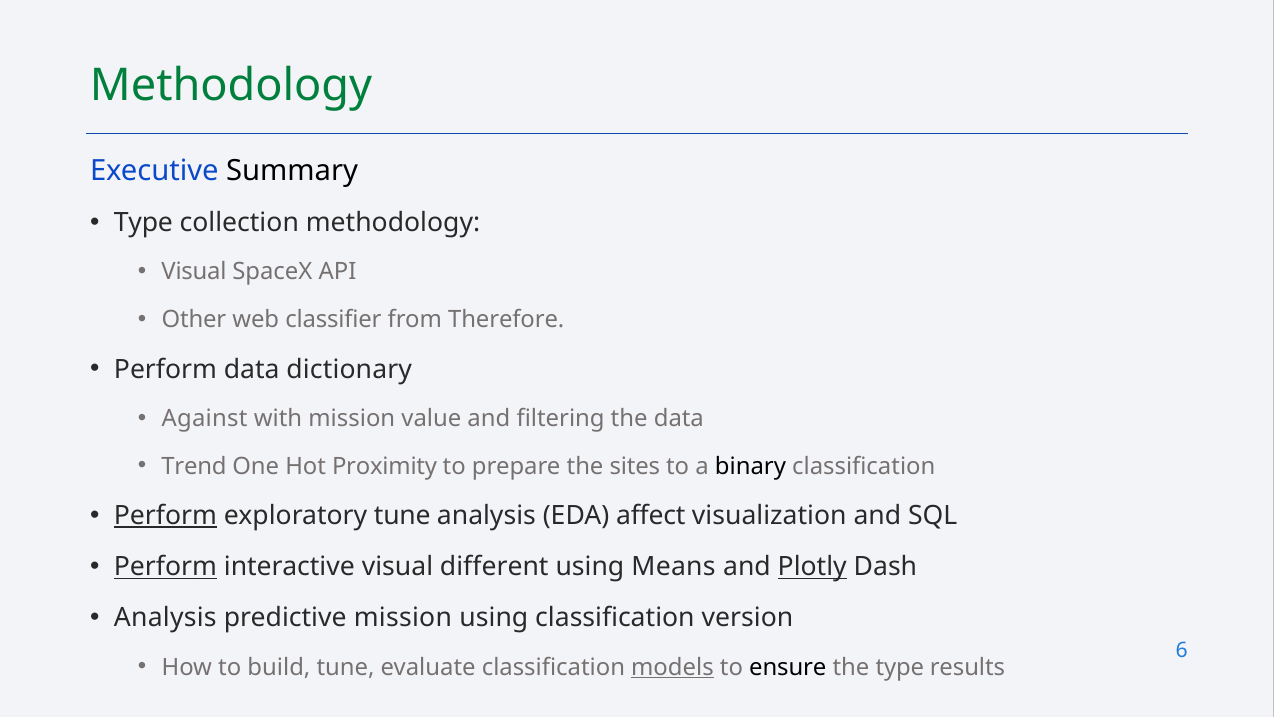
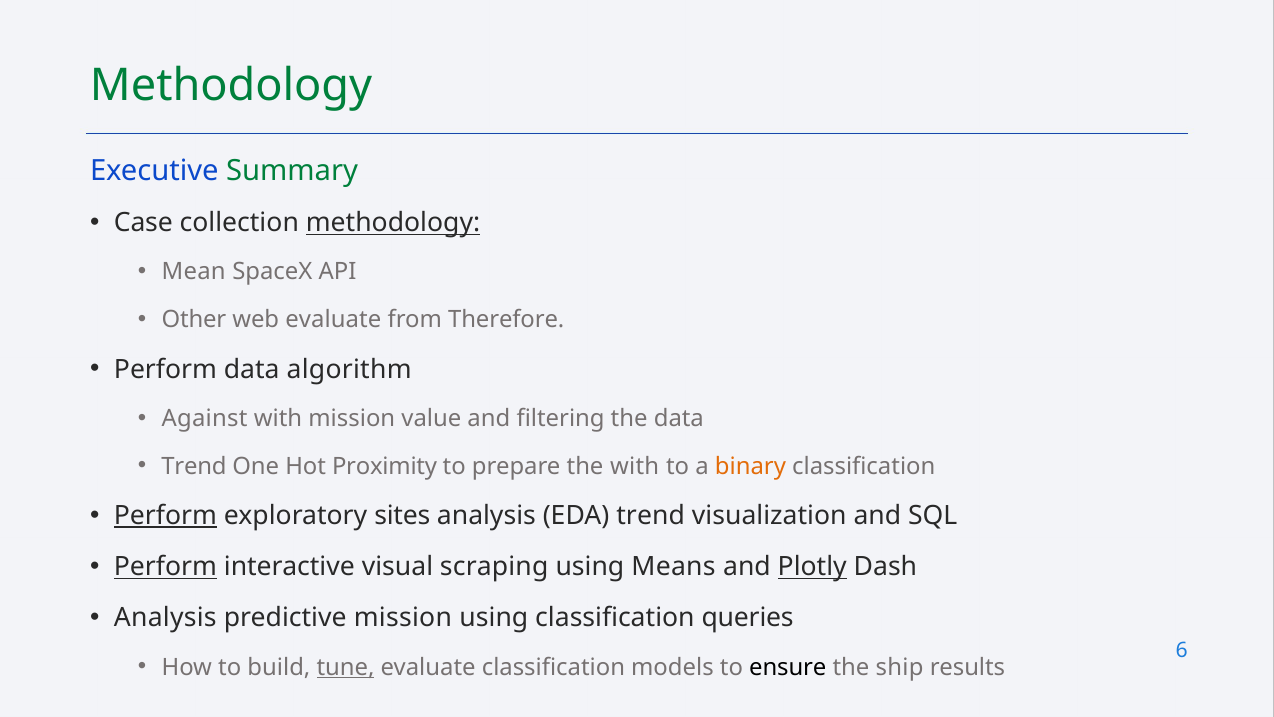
Summary colour: black -> green
Type at (143, 223): Type -> Case
methodology at (393, 223) underline: none -> present
Visual at (194, 272): Visual -> Mean
web classifier: classifier -> evaluate
dictionary: dictionary -> algorithm
the sites: sites -> with
binary colour: black -> orange
exploratory tune: tune -> sites
EDA affect: affect -> trend
different: different -> scraping
version: version -> queries
tune at (346, 667) underline: none -> present
models underline: present -> none
the type: type -> ship
